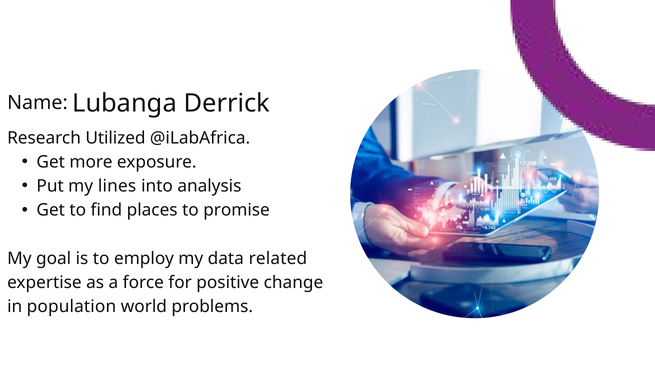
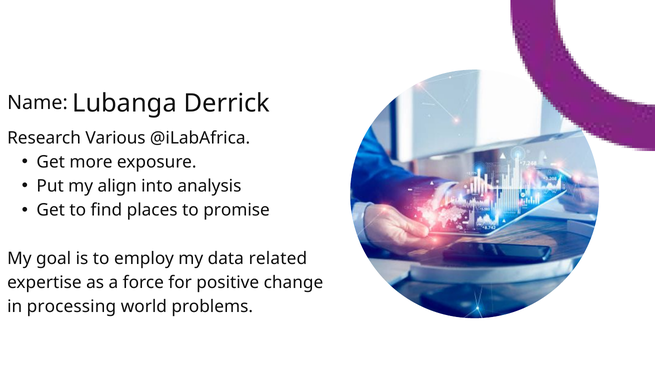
Utilized: Utilized -> Various
lines: lines -> align
population: population -> processing
